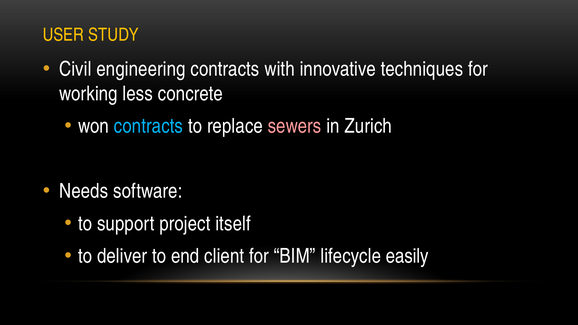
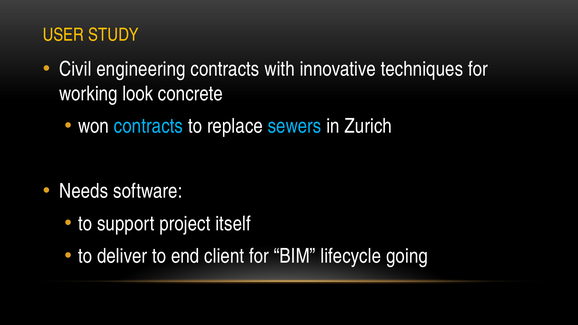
less: less -> look
sewers colour: pink -> light blue
easily: easily -> going
